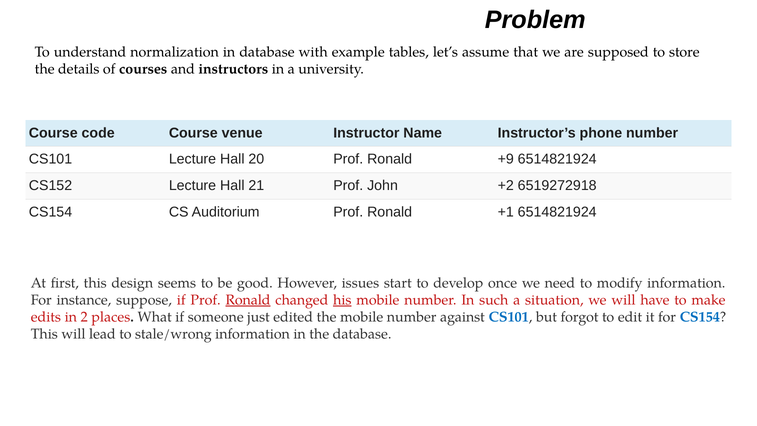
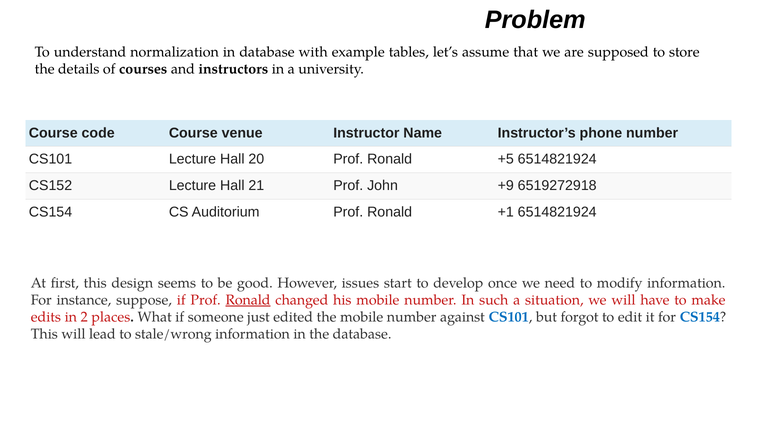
+9: +9 -> +5
+2: +2 -> +9
his underline: present -> none
